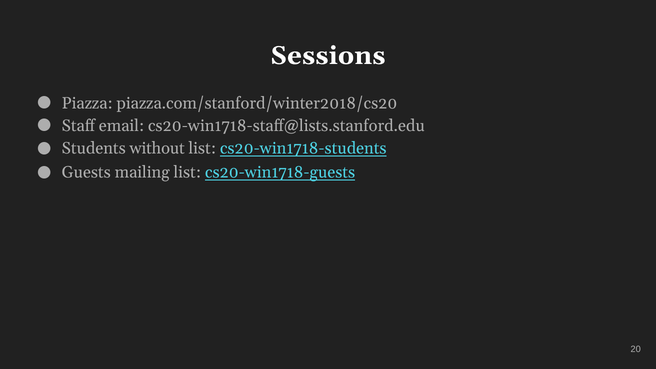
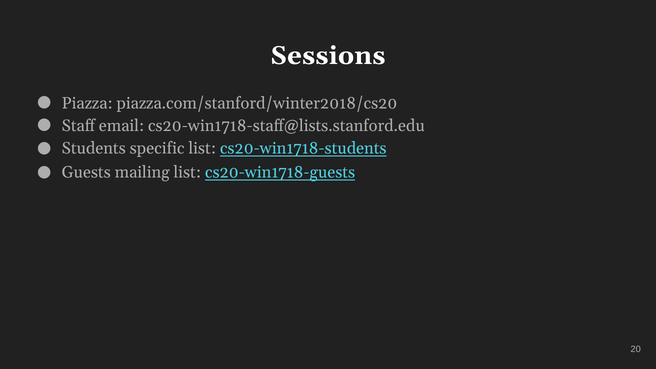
without: without -> specific
